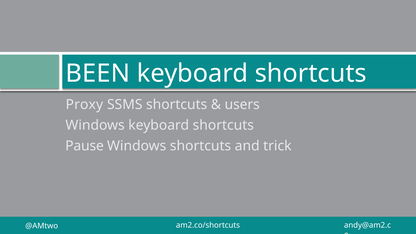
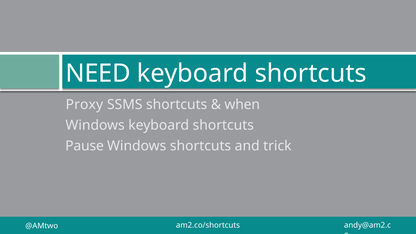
BEEN: BEEN -> NEED
users: users -> when
